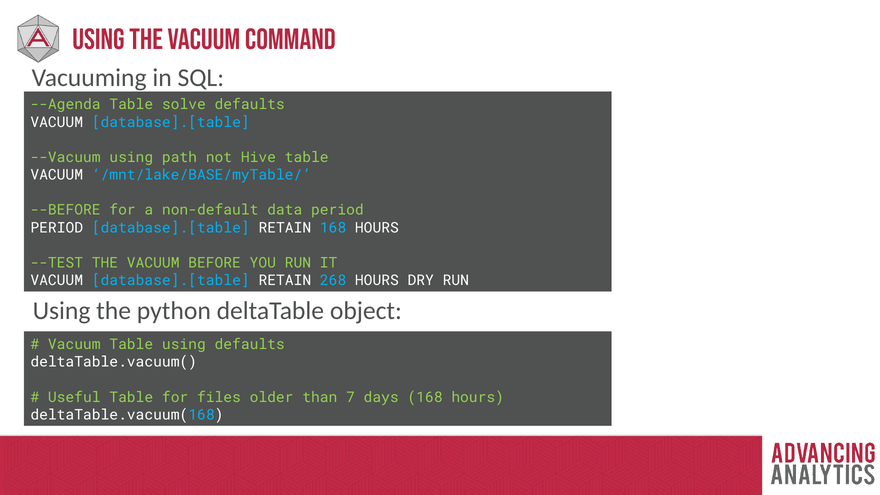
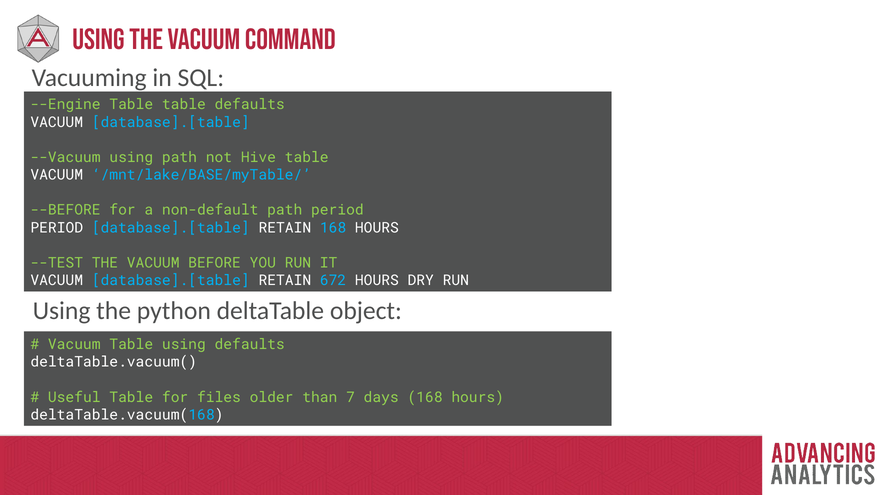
--Agenda: --Agenda -> --Engine
Table solve: solve -> table
non-default data: data -> path
268: 268 -> 672
